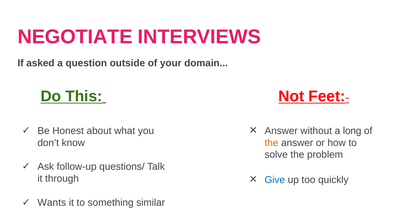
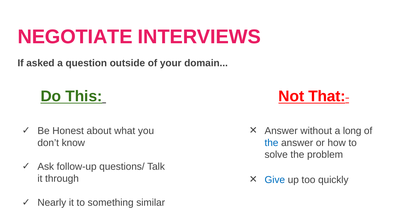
Feet: Feet -> That
the at (271, 143) colour: orange -> blue
Wants: Wants -> Nearly
